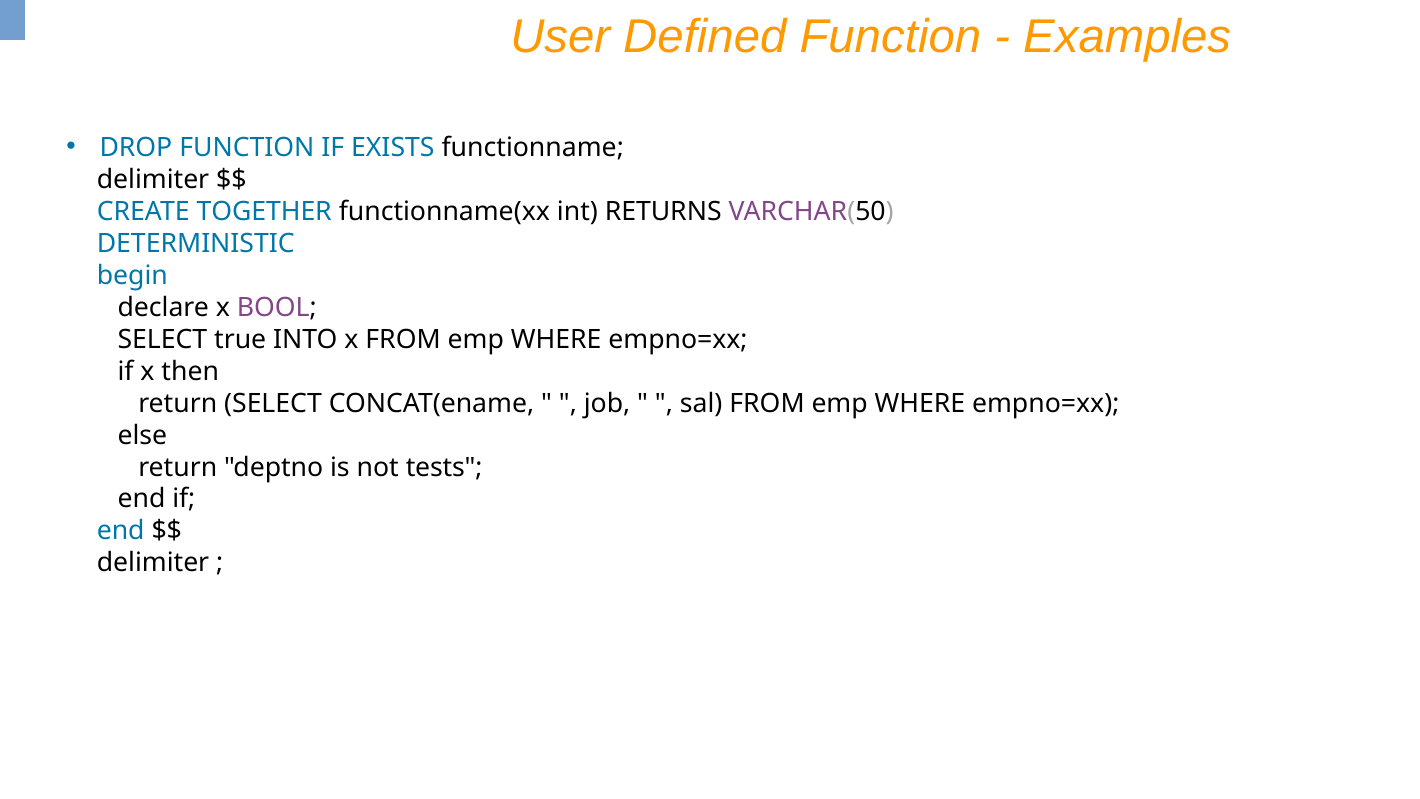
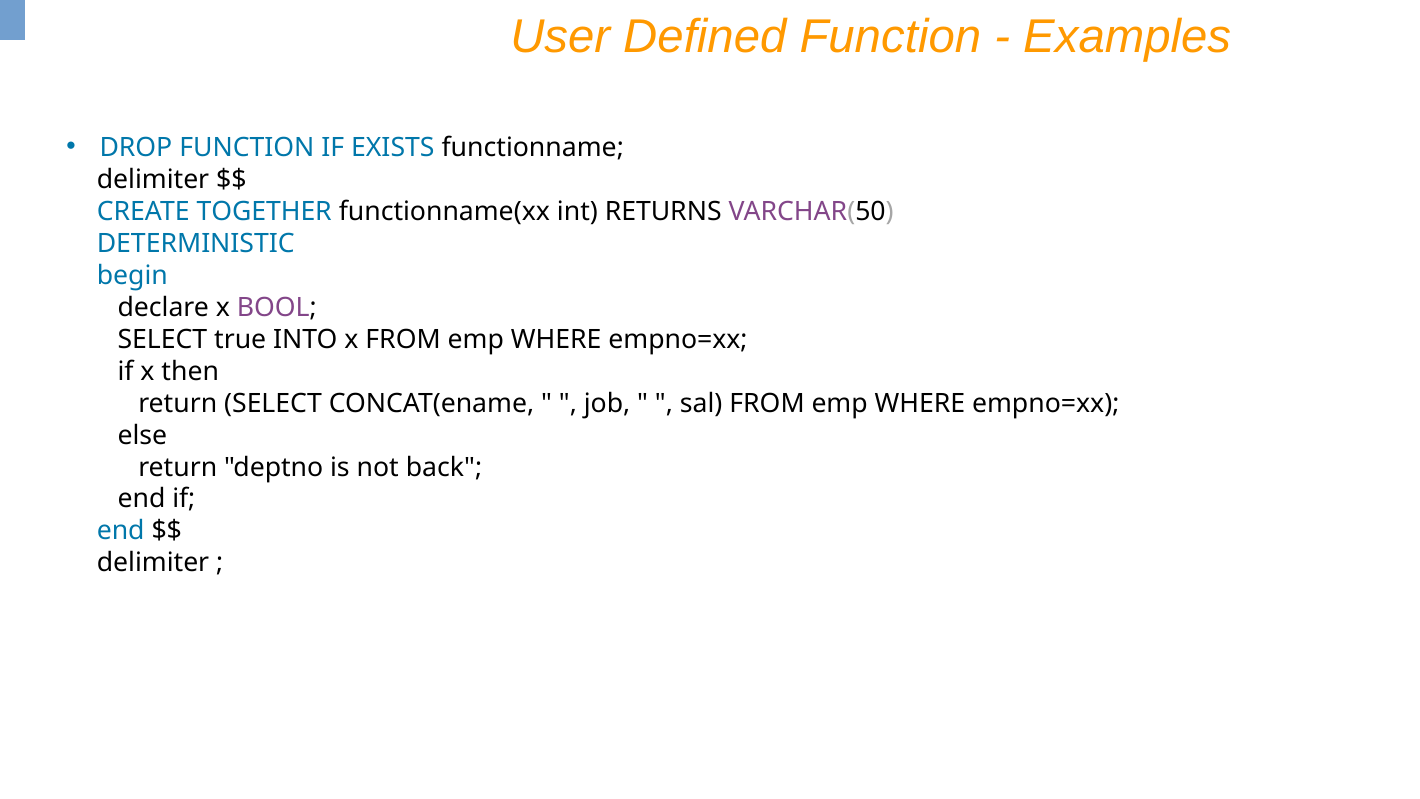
tests: tests -> back
